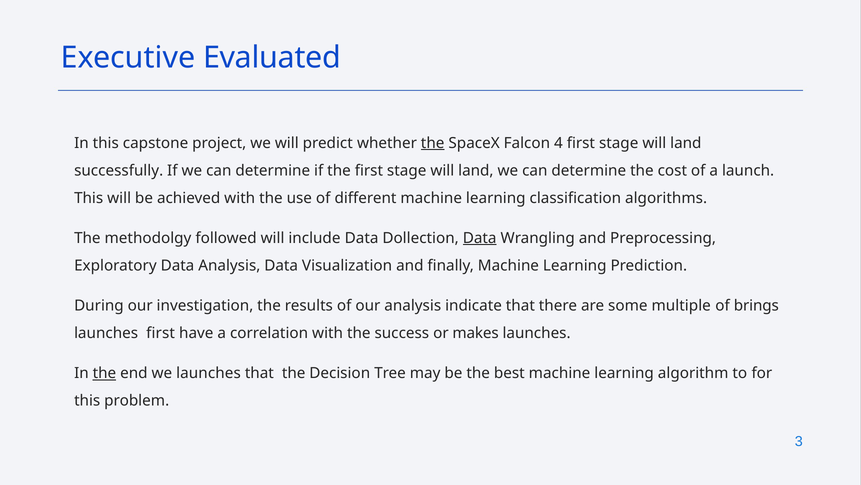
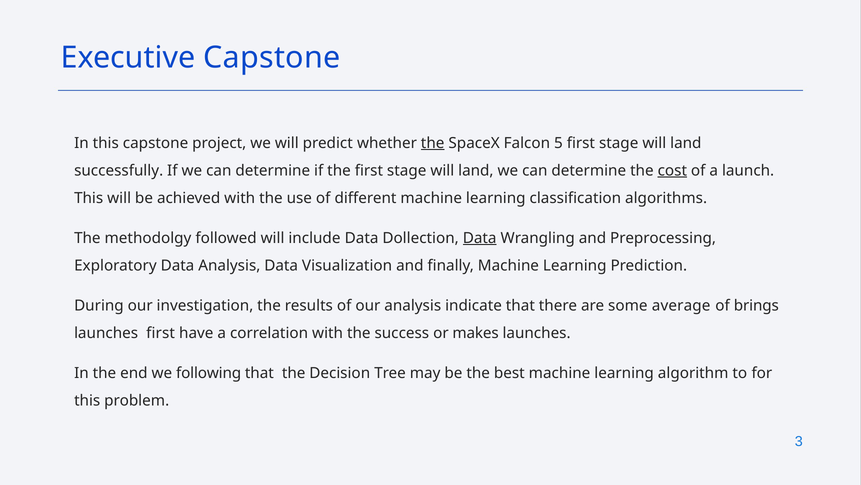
Executive Evaluated: Evaluated -> Capstone
4: 4 -> 5
cost underline: none -> present
multiple: multiple -> average
the at (104, 373) underline: present -> none
we launches: launches -> following
